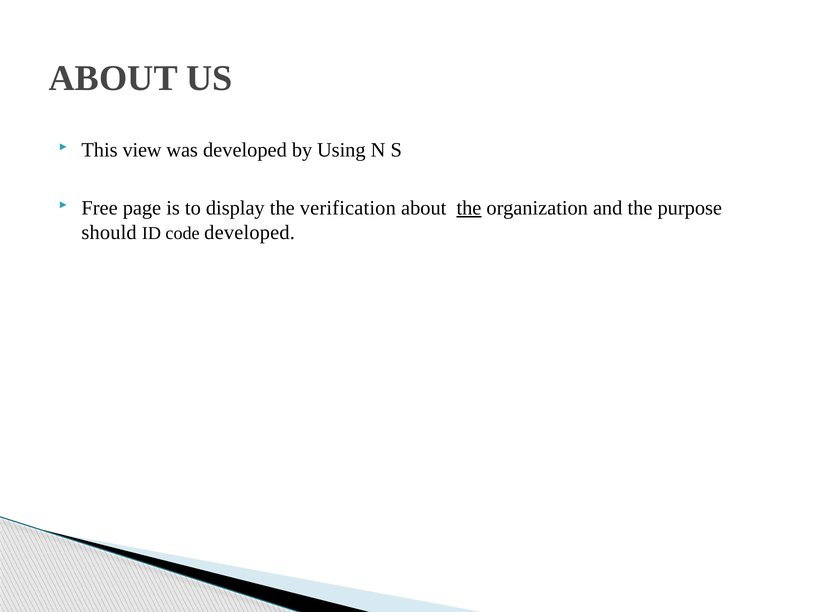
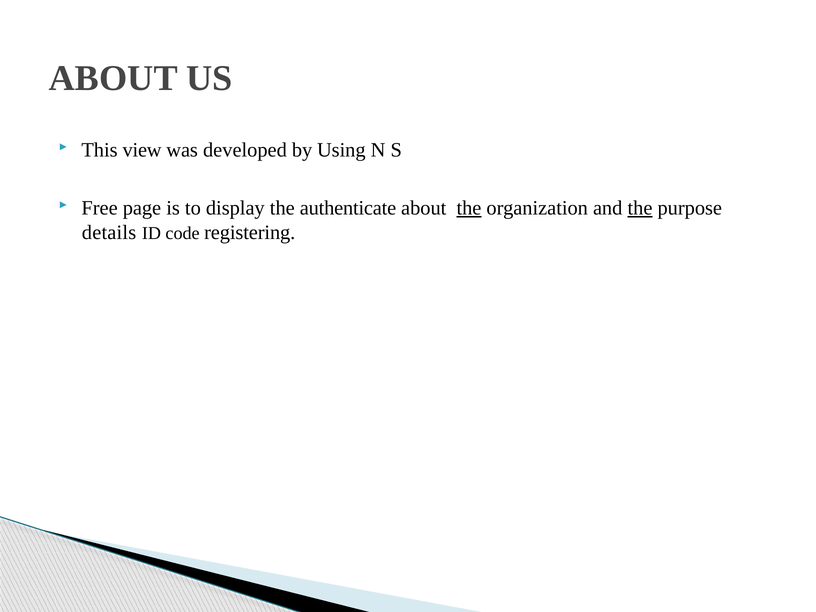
verification: verification -> authenticate
the at (640, 208) underline: none -> present
should: should -> details
code developed: developed -> registering
